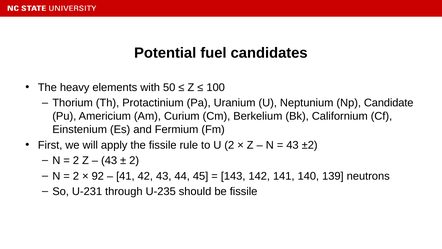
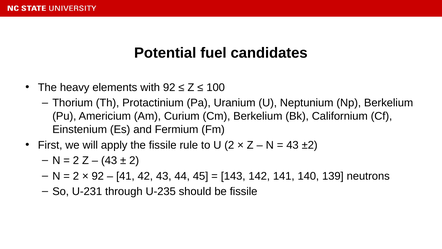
with 50: 50 -> 92
Np Candidate: Candidate -> Berkelium
